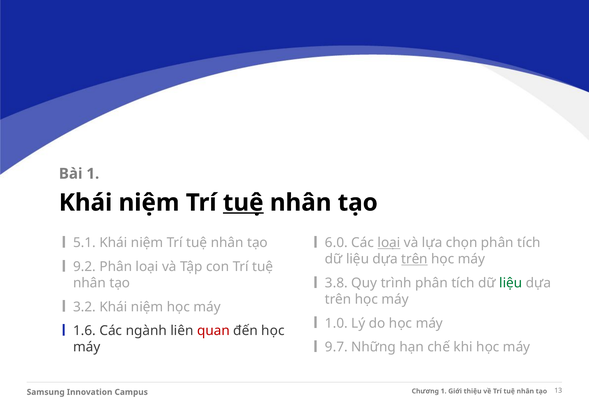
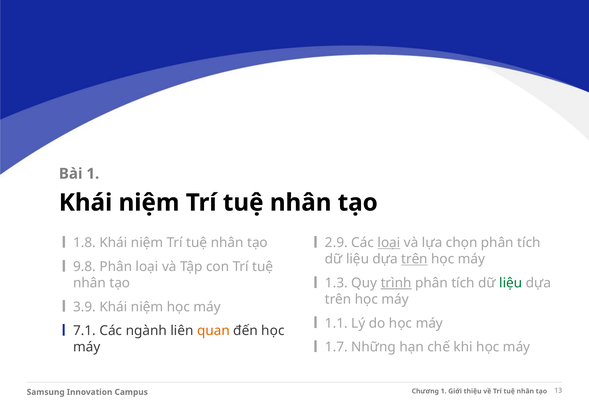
tuệ at (243, 203) underline: present -> none
5.1: 5.1 -> 1.8
6.0: 6.0 -> 2.9
9.2: 9.2 -> 9.8
3.8: 3.8 -> 1.3
trình underline: none -> present
3.2: 3.2 -> 3.9
1.0: 1.0 -> 1.1
1.6: 1.6 -> 7.1
quan colour: red -> orange
9.7: 9.7 -> 1.7
